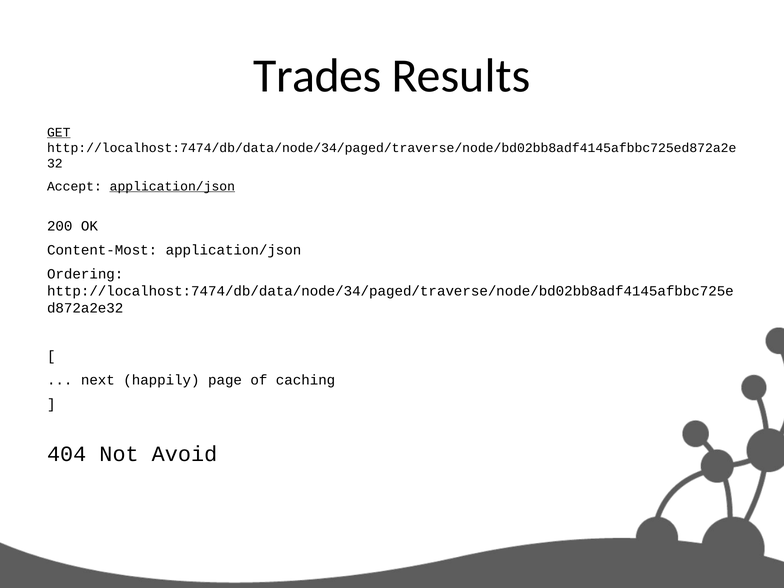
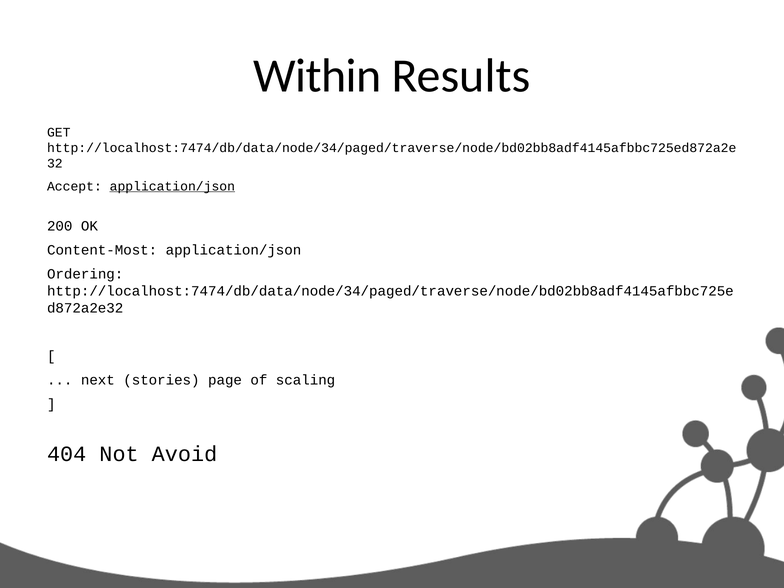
Trades: Trades -> Within
GET underline: present -> none
happily: happily -> stories
caching: caching -> scaling
